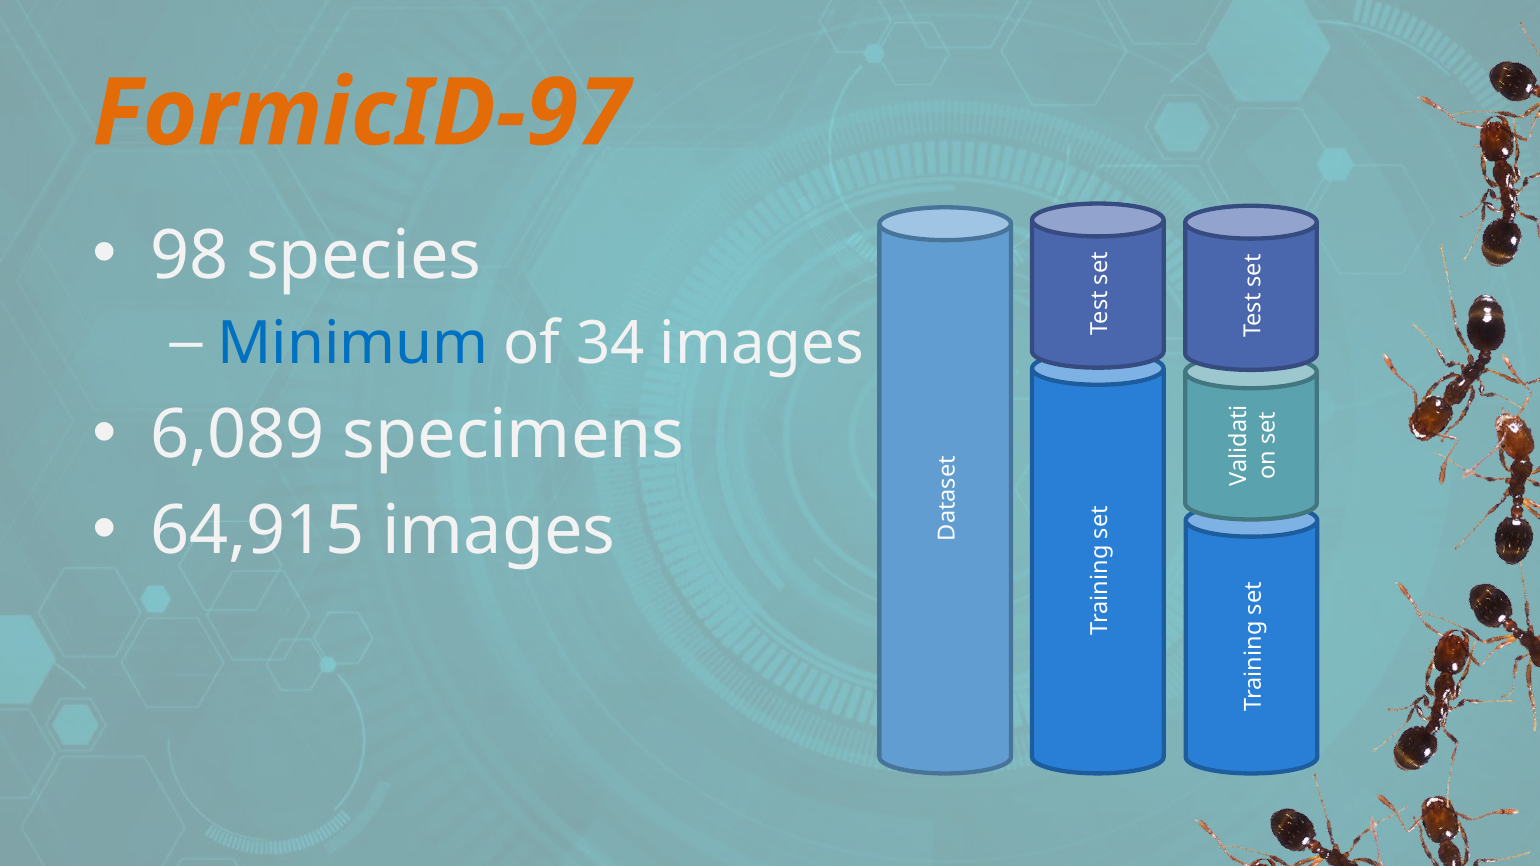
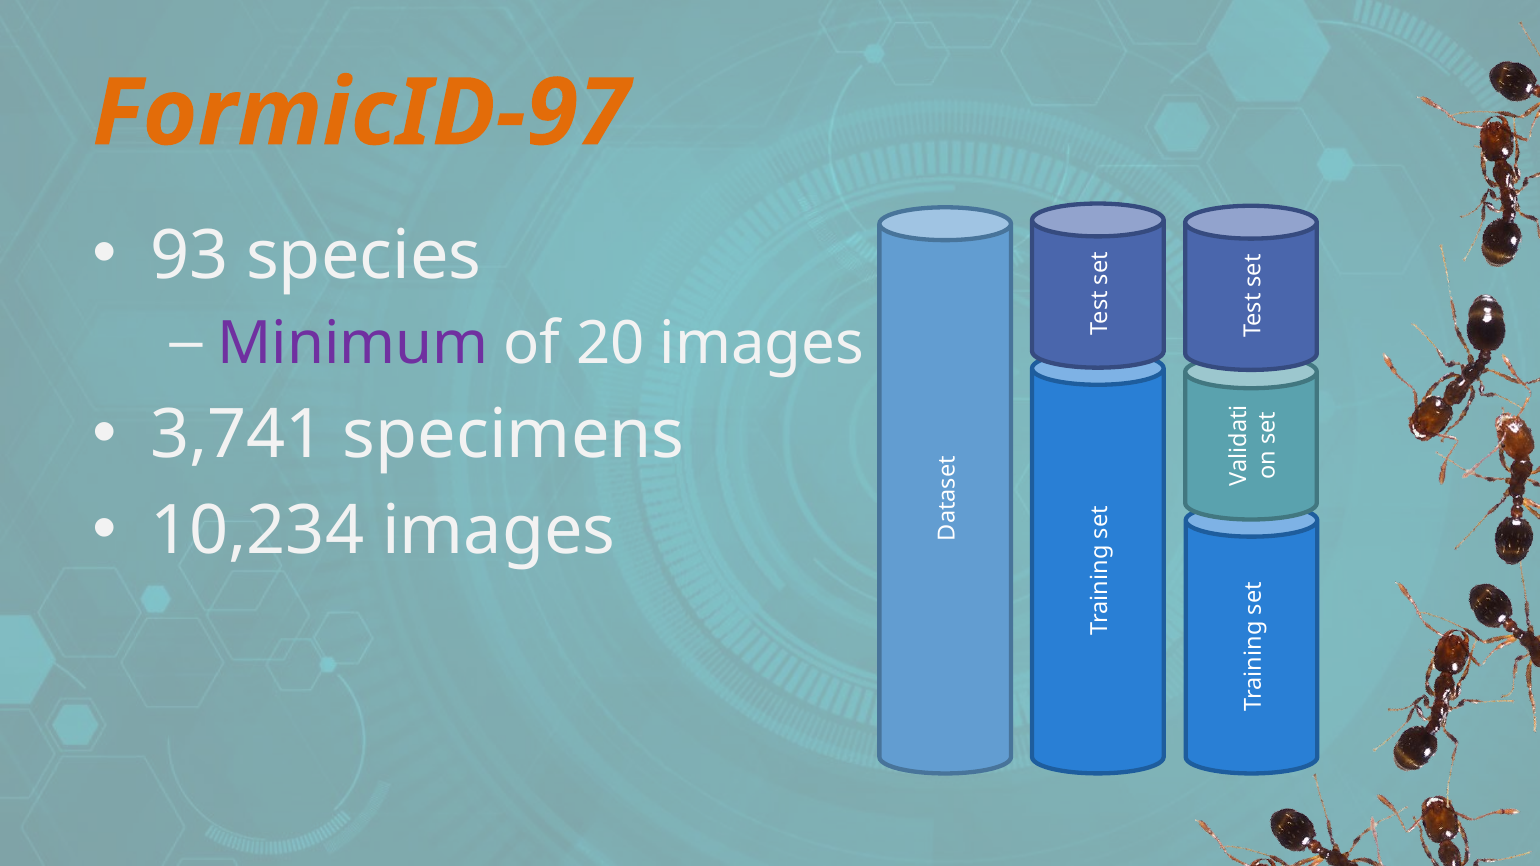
98: 98 -> 93
Minimum colour: blue -> purple
34: 34 -> 20
6,089: 6,089 -> 3,741
64,915: 64,915 -> 10,234
